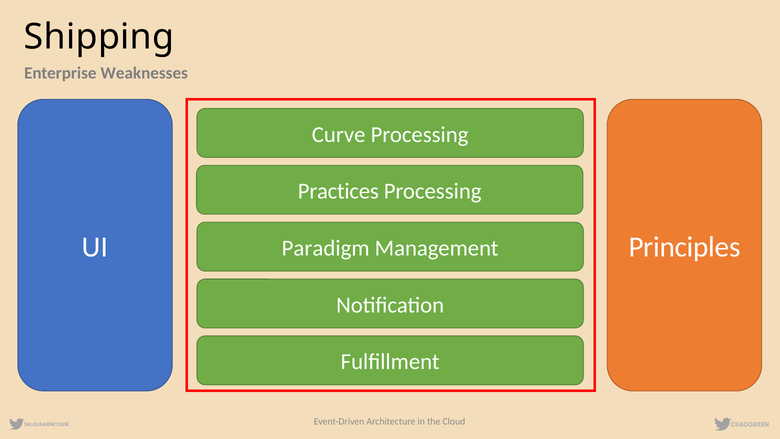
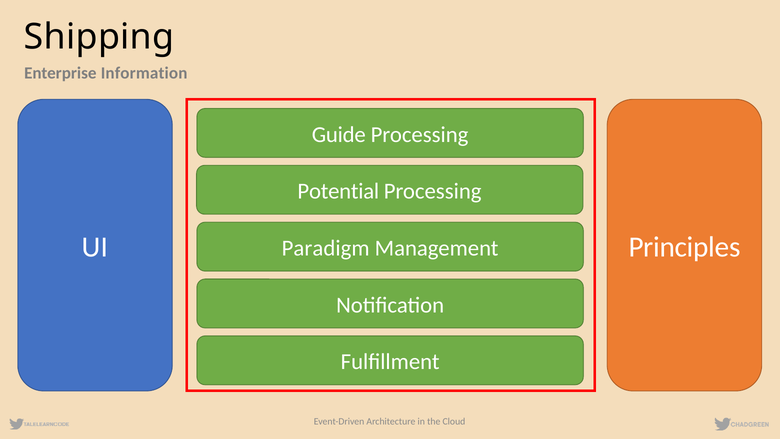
Weaknesses: Weaknesses -> Information
Curve: Curve -> Guide
Practices: Practices -> Potential
